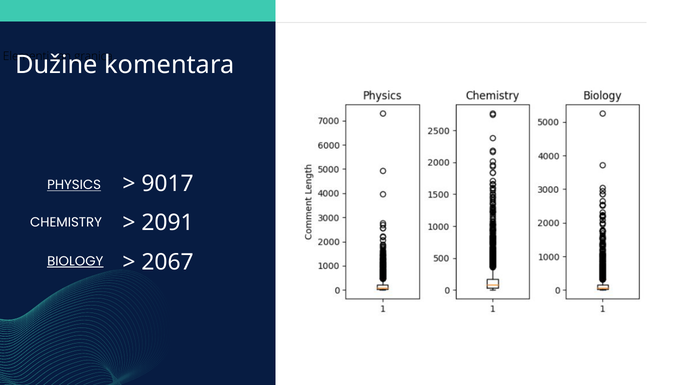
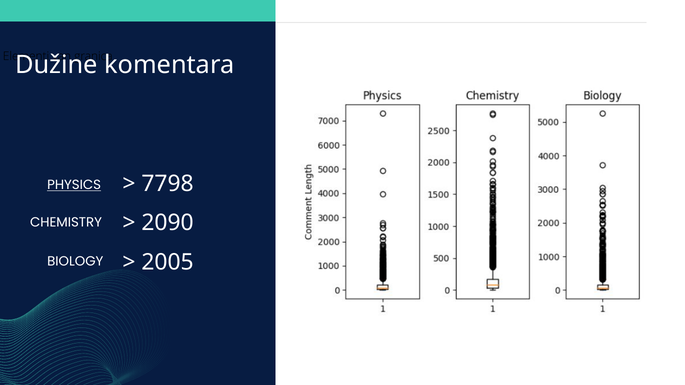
9017: 9017 -> 7798
2091: 2091 -> 2090
2067: 2067 -> 2005
BIOLOGY underline: present -> none
